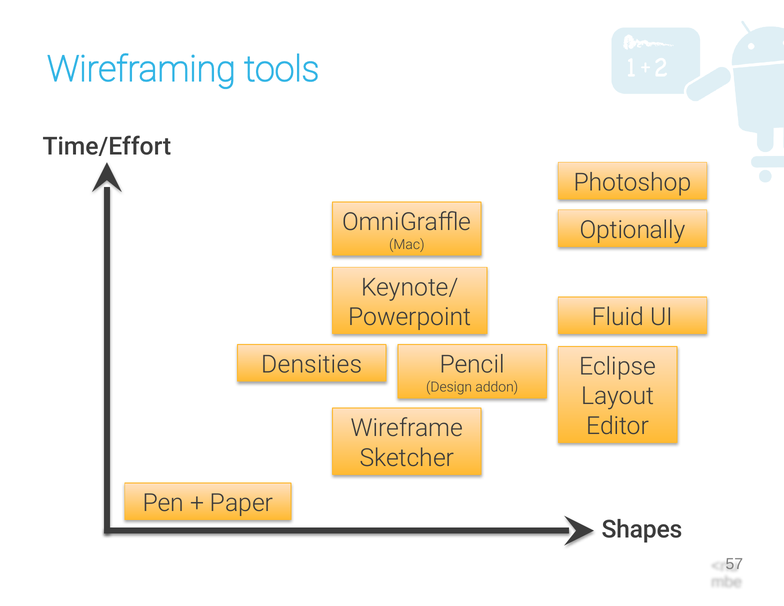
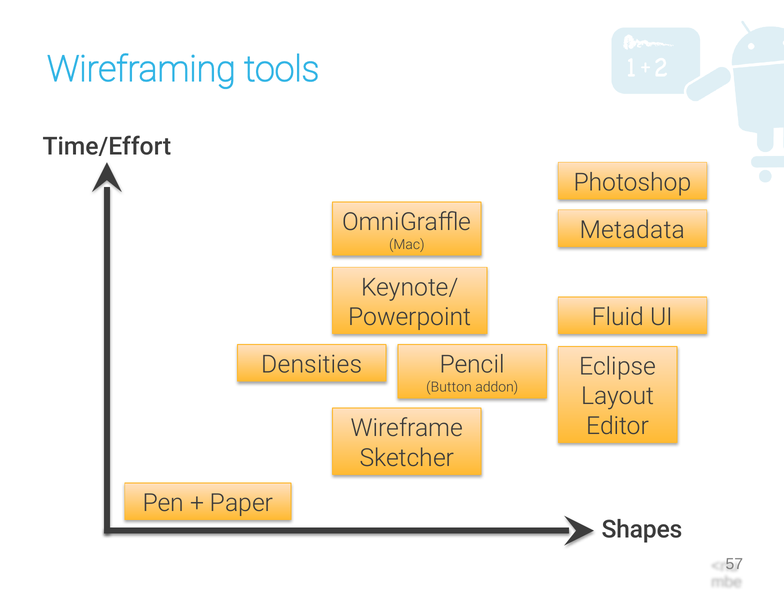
Optionally: Optionally -> Metadata
Design: Design -> Button
